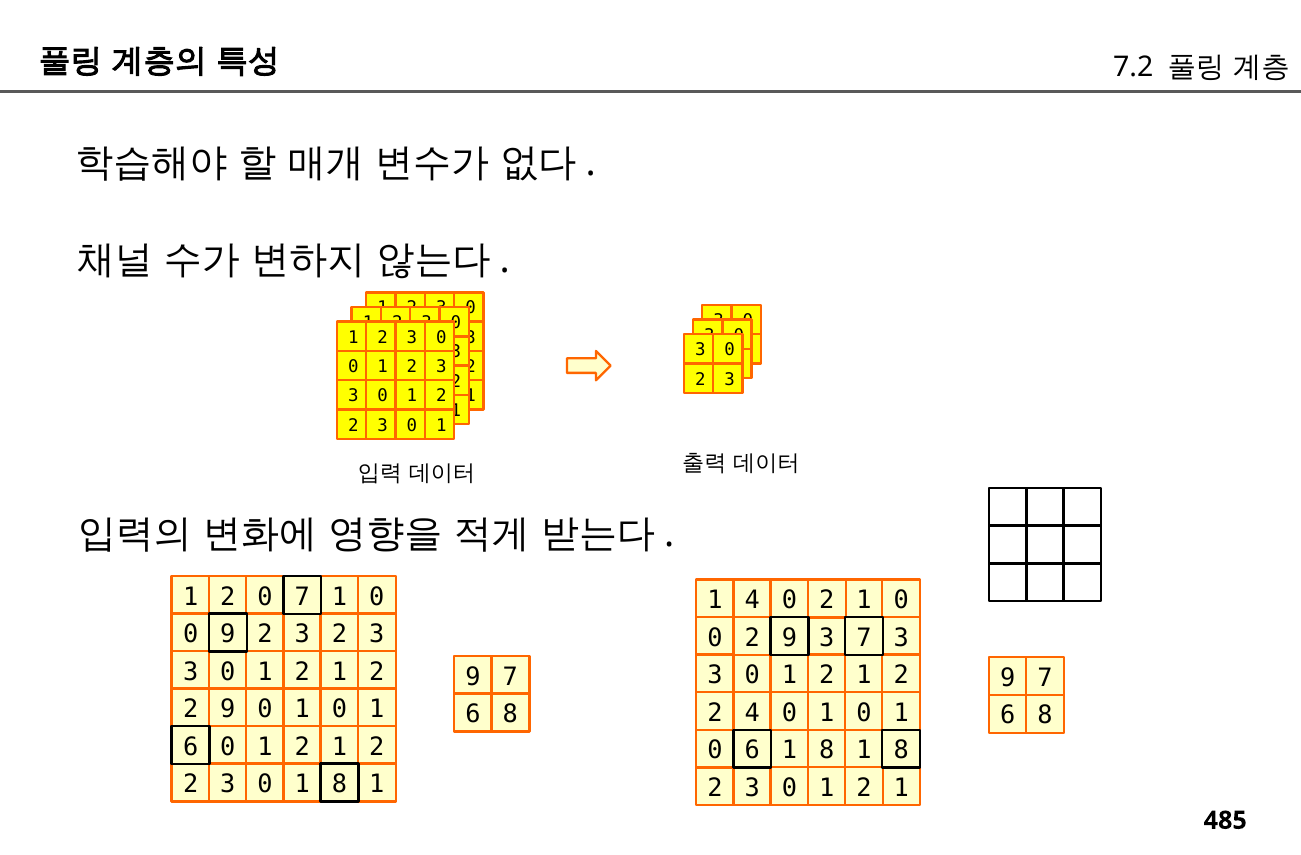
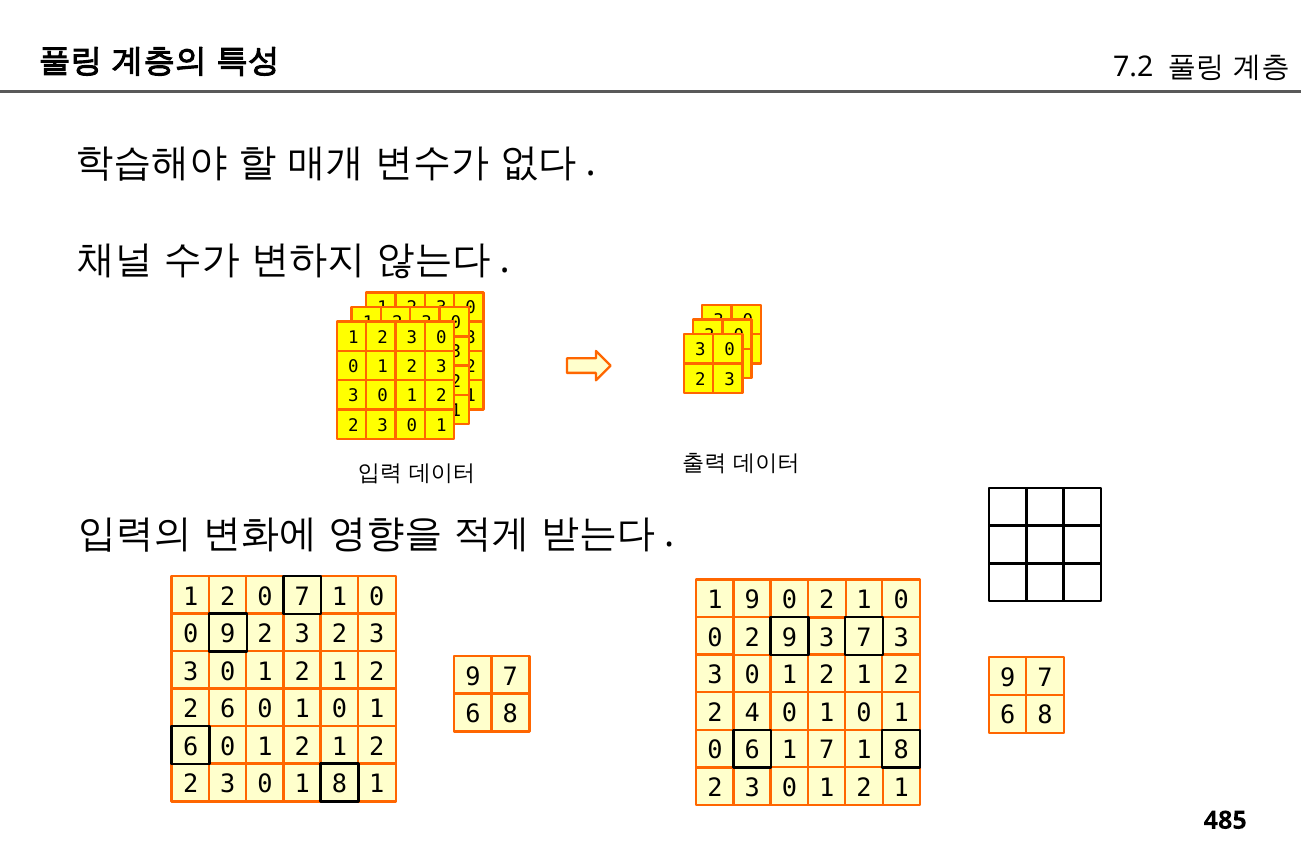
1 4: 4 -> 9
9 at (228, 709): 9 -> 6
8 at (827, 750): 8 -> 7
